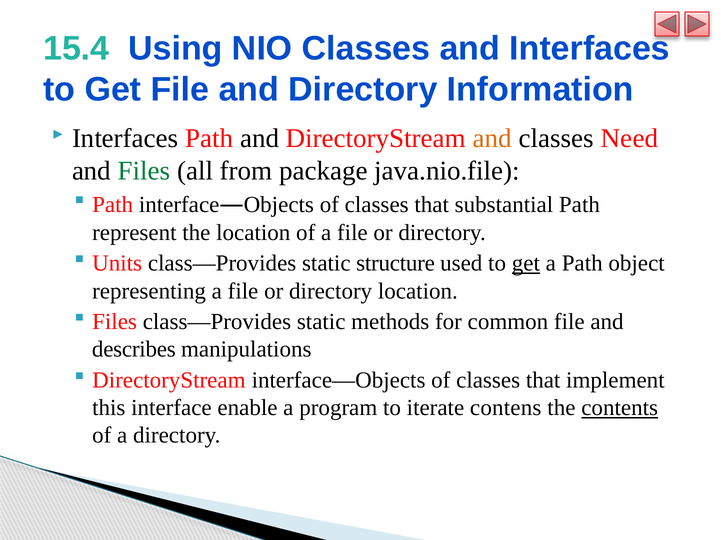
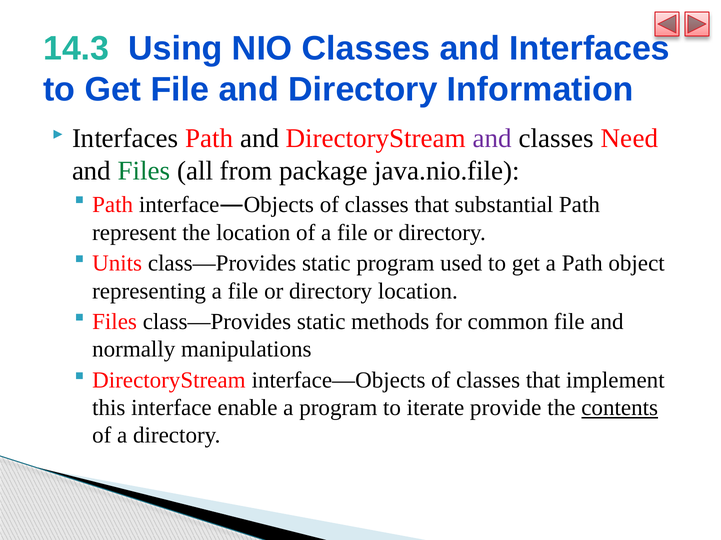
15.4: 15.4 -> 14.3
and at (492, 139) colour: orange -> purple
static structure: structure -> program
get at (526, 264) underline: present -> none
describes: describes -> normally
contens: contens -> provide
